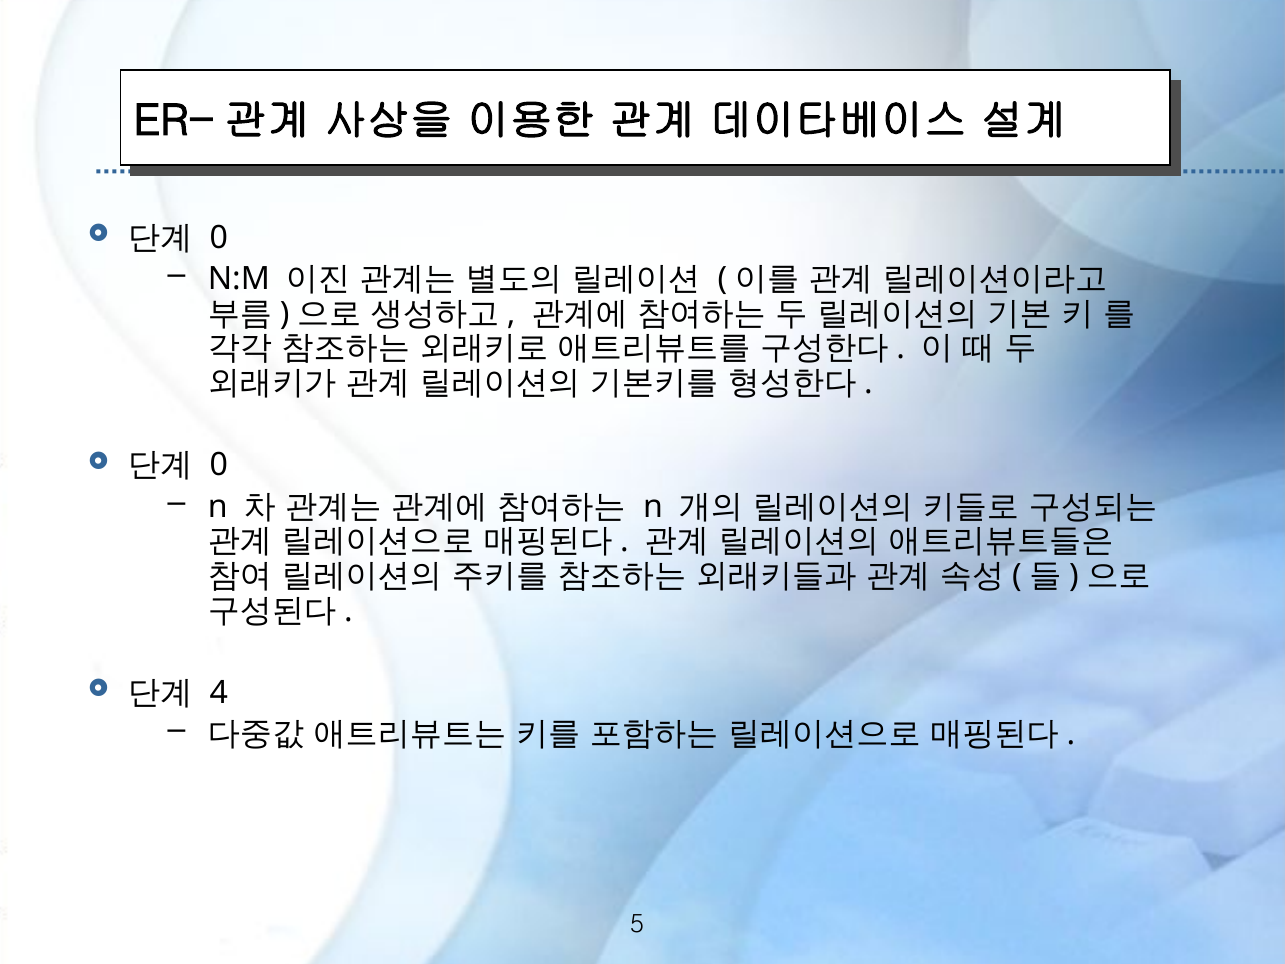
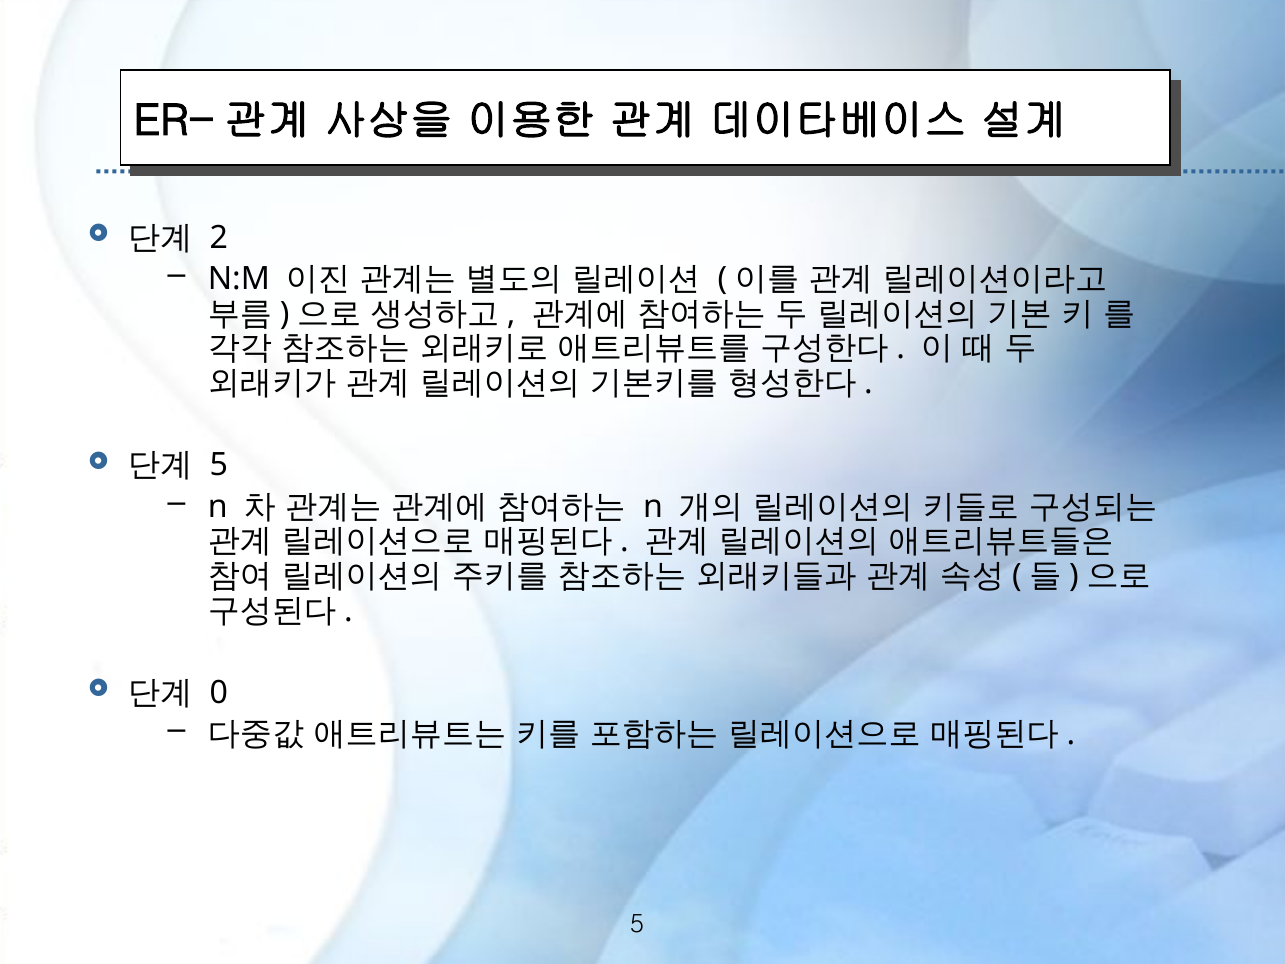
0 at (219, 238): 0 -> 2
0 at (219, 465): 0 -> 5
4: 4 -> 0
